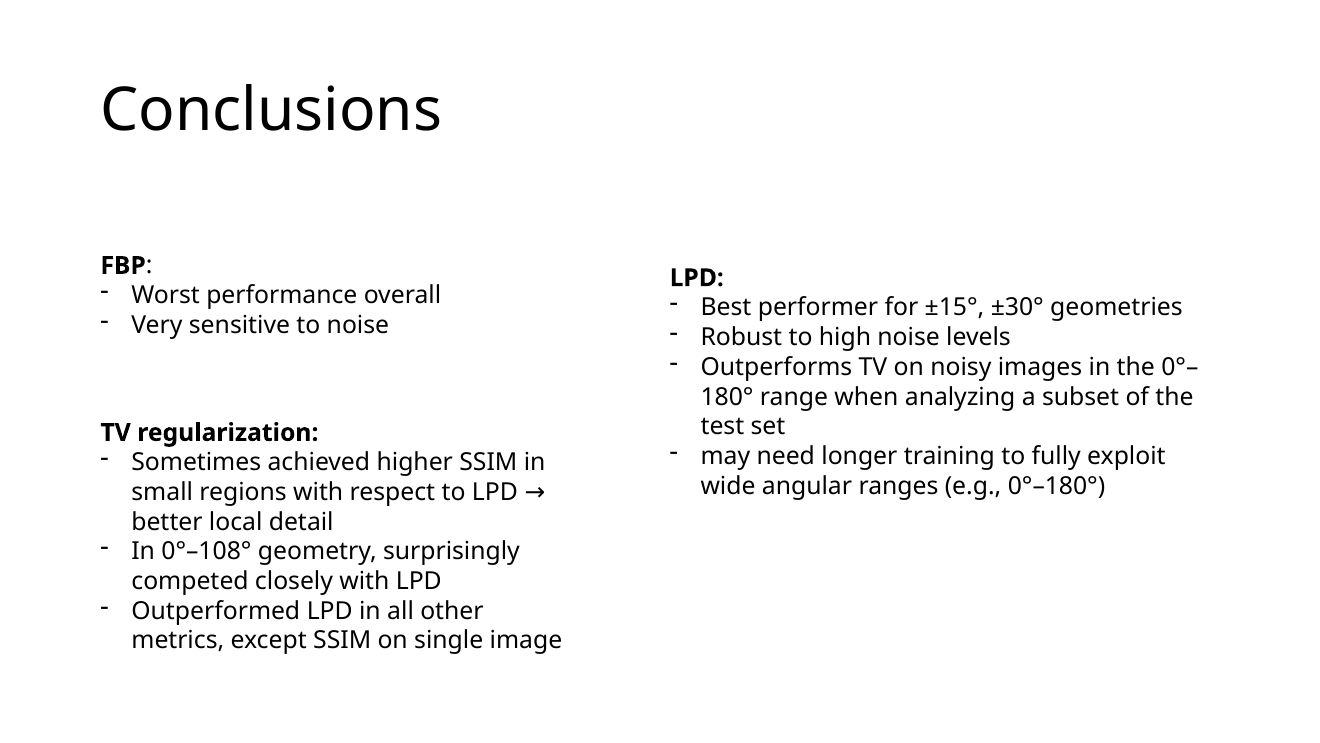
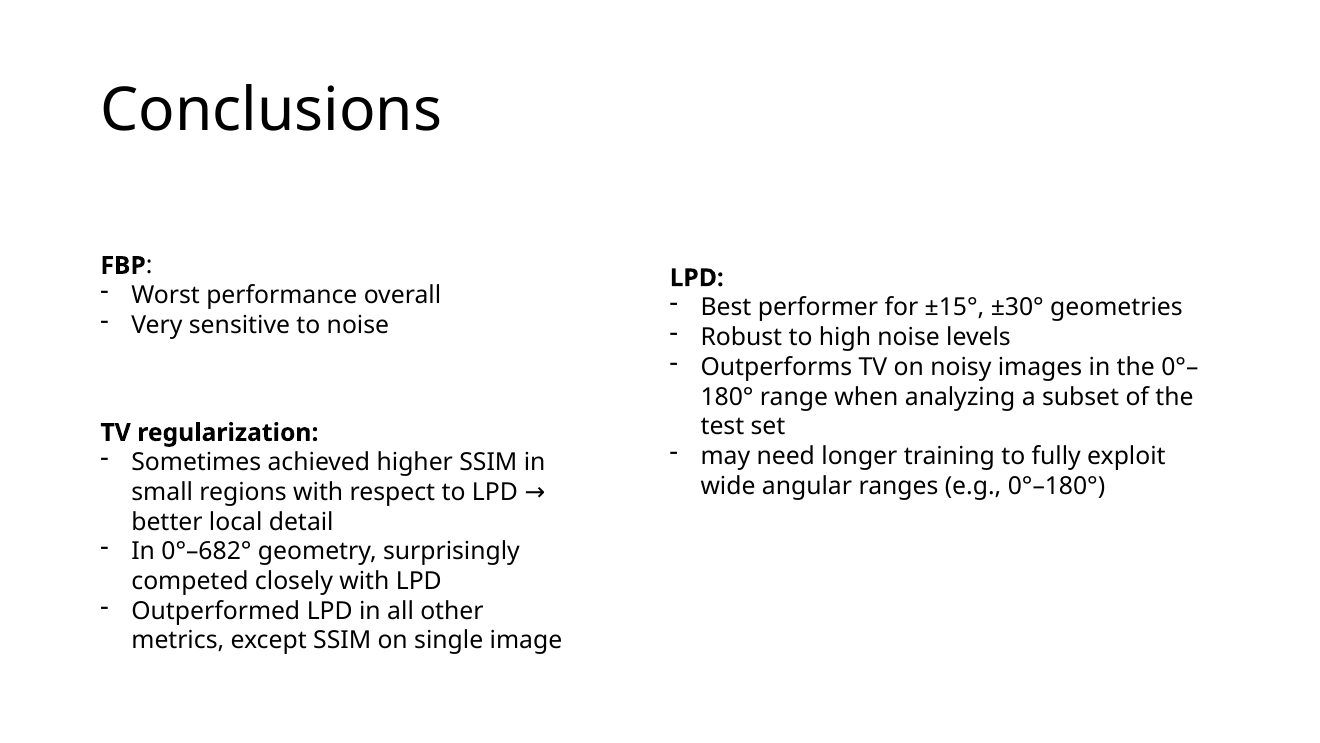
0°–108°: 0°–108° -> 0°–682°
